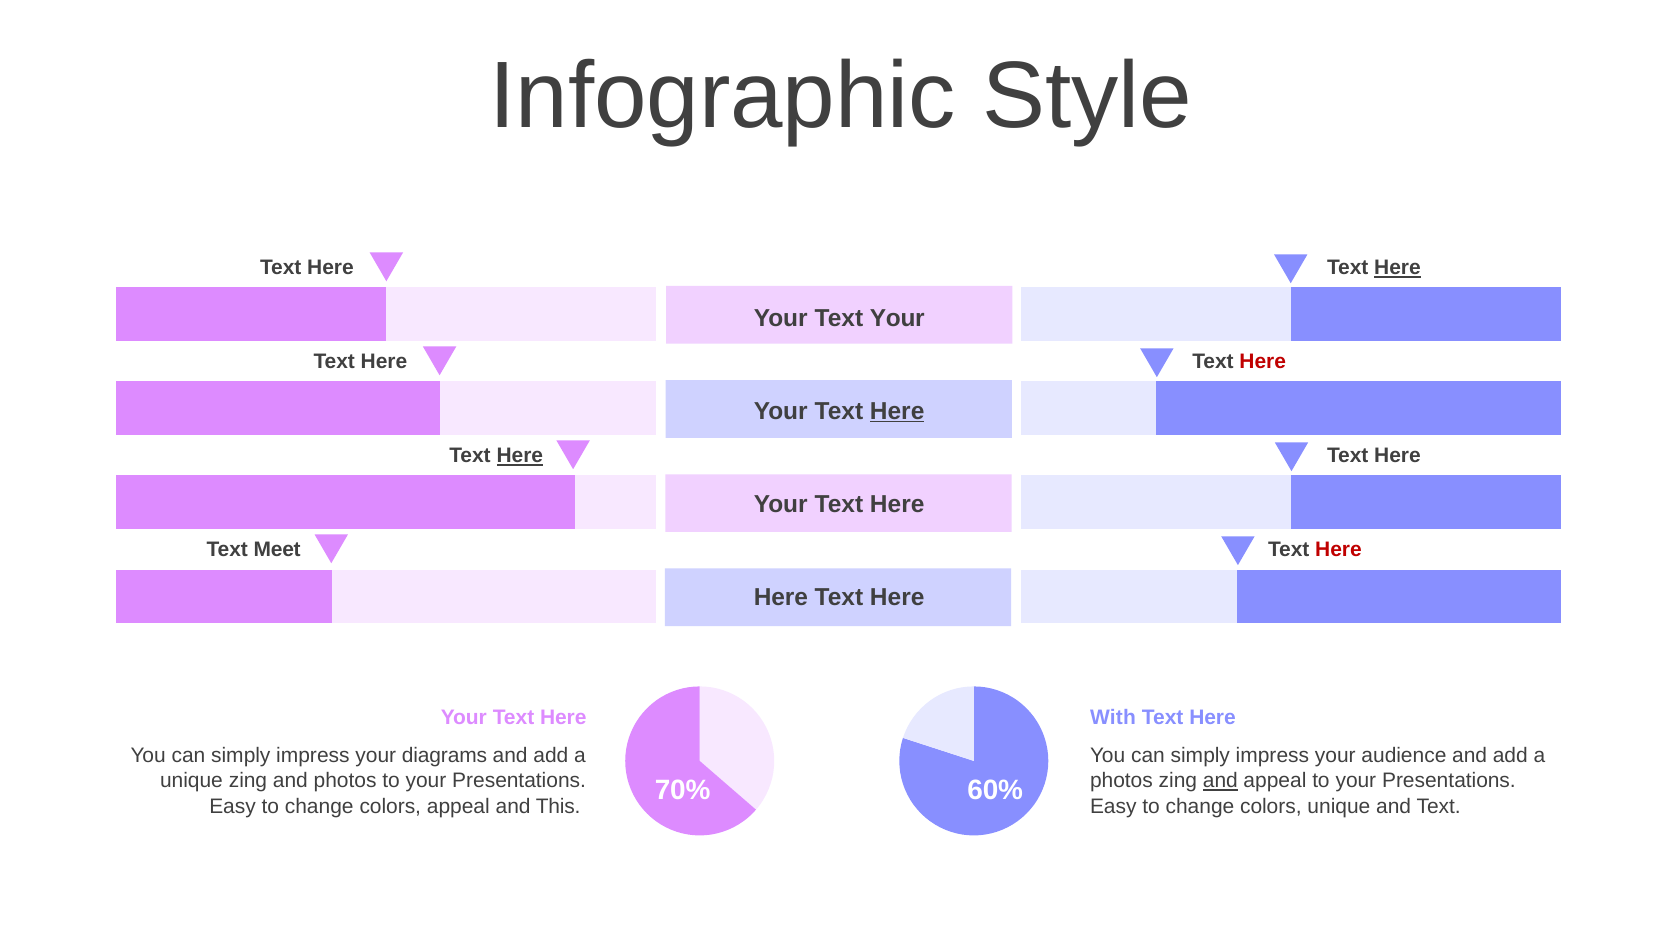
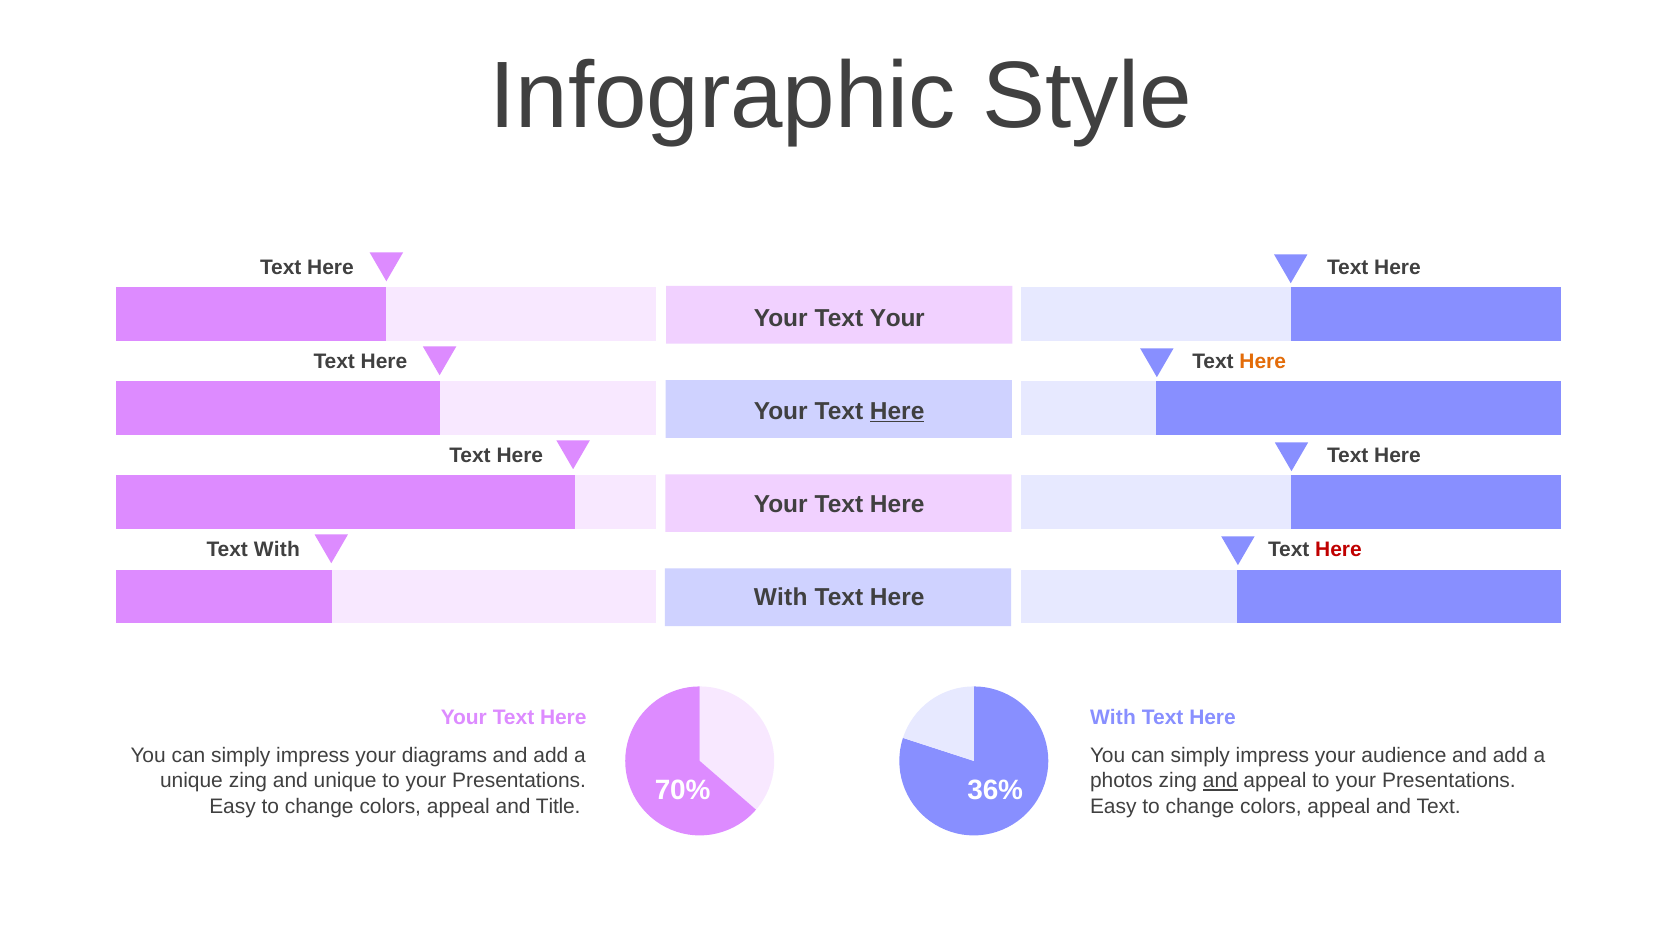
Here at (1397, 268) underline: present -> none
Here at (1263, 362) colour: red -> orange
Here at (520, 456) underline: present -> none
Meet at (277, 550): Meet -> With
Here at (781, 597): Here -> With
and photos: photos -> unique
60%: 60% -> 36%
This: This -> Title
unique at (1339, 806): unique -> appeal
